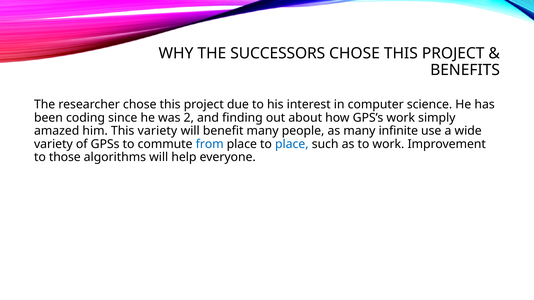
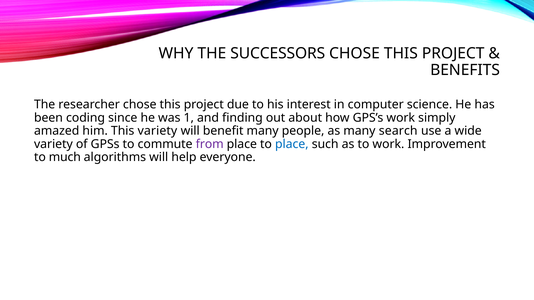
2: 2 -> 1
infinite: infinite -> search
from colour: blue -> purple
those: those -> much
